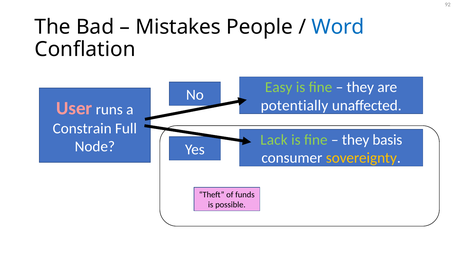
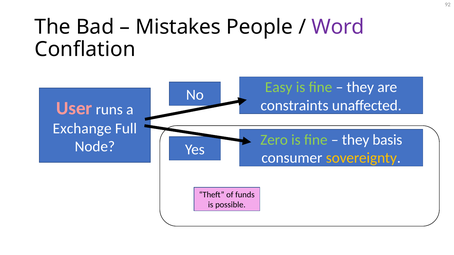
Word colour: blue -> purple
potentially: potentially -> constraints
Constrain: Constrain -> Exchange
Lack: Lack -> Zero
